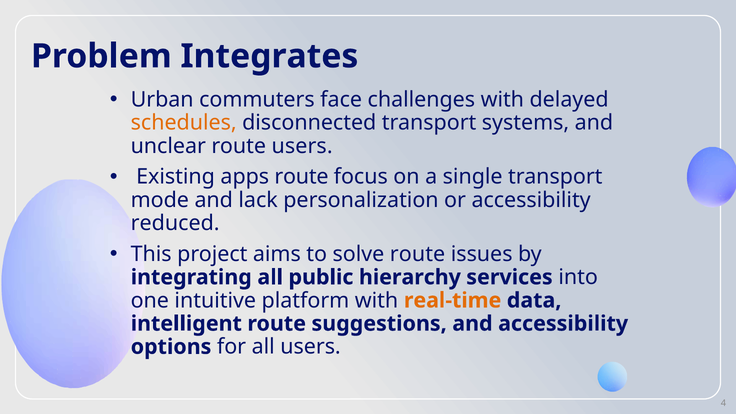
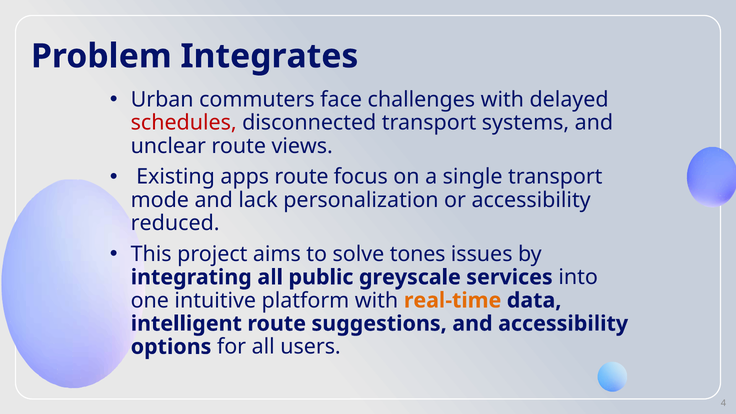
schedules colour: orange -> red
route users: users -> views
solve route: route -> tones
hierarchy: hierarchy -> greyscale
